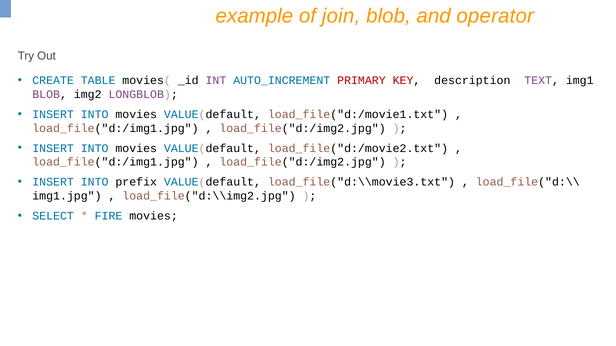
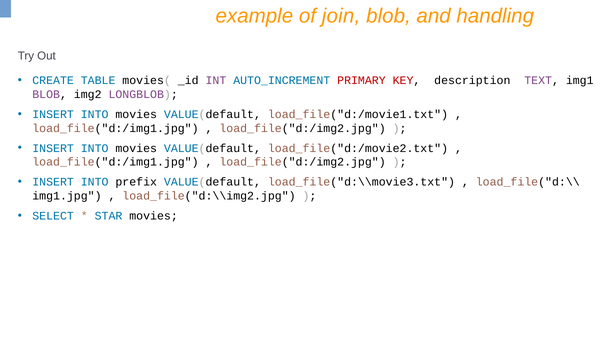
operator: operator -> handling
FIRE: FIRE -> STAR
